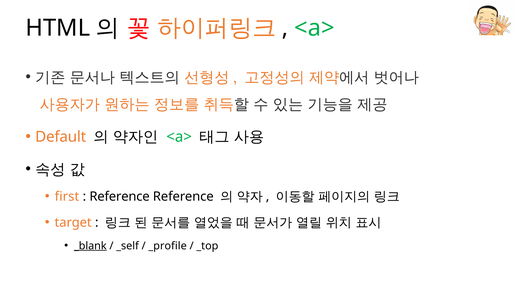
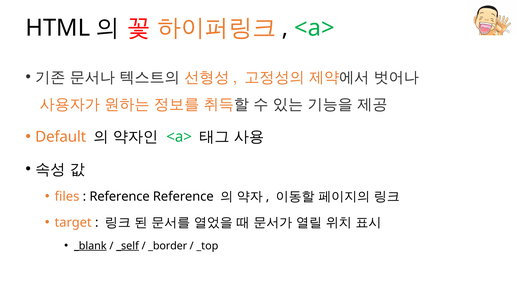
first: first -> files
_self underline: none -> present
_profile: _profile -> _border
